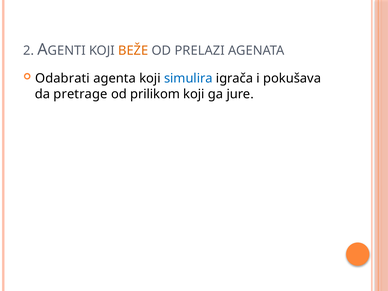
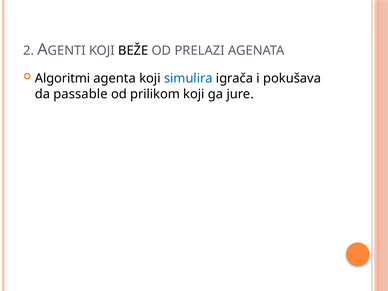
BEŽE colour: orange -> black
Odabrati: Odabrati -> Algoritmi
pretrage: pretrage -> passable
